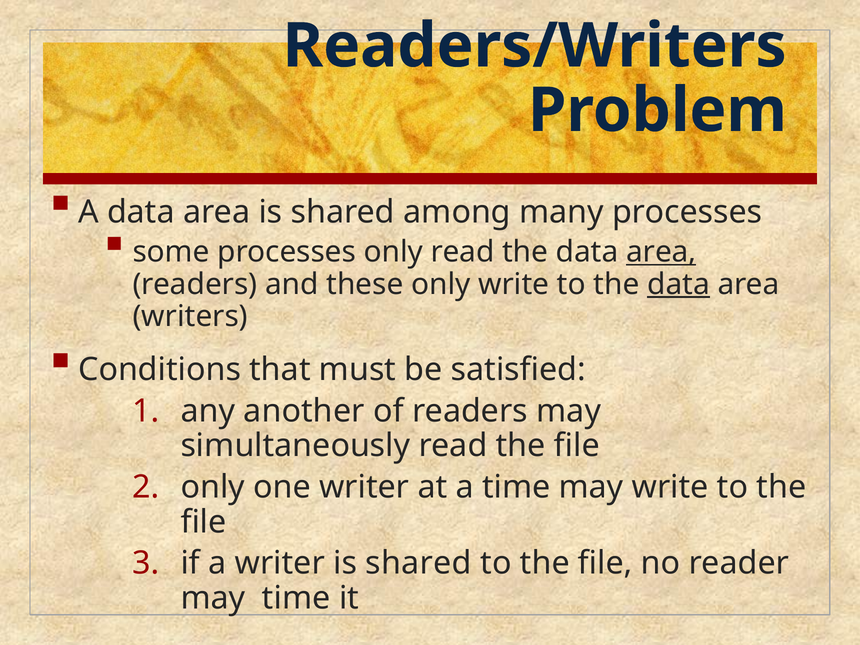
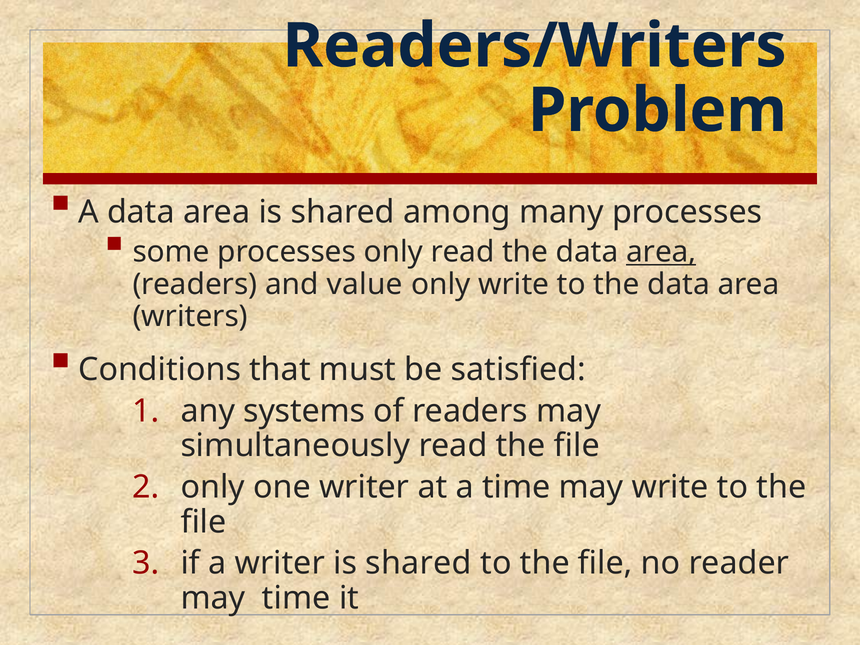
these: these -> value
data at (678, 284) underline: present -> none
another: another -> systems
